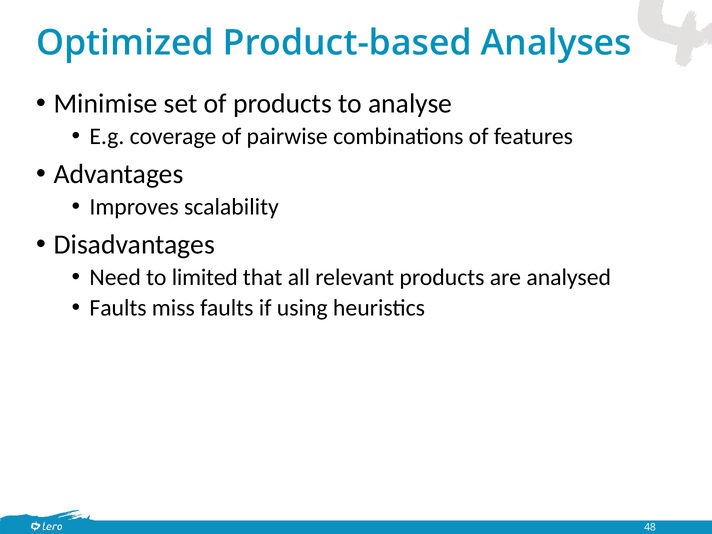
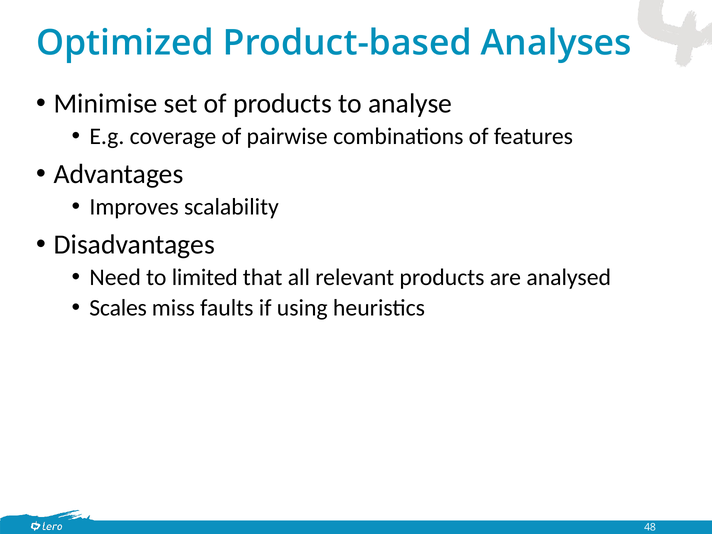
Faults at (118, 308): Faults -> Scales
